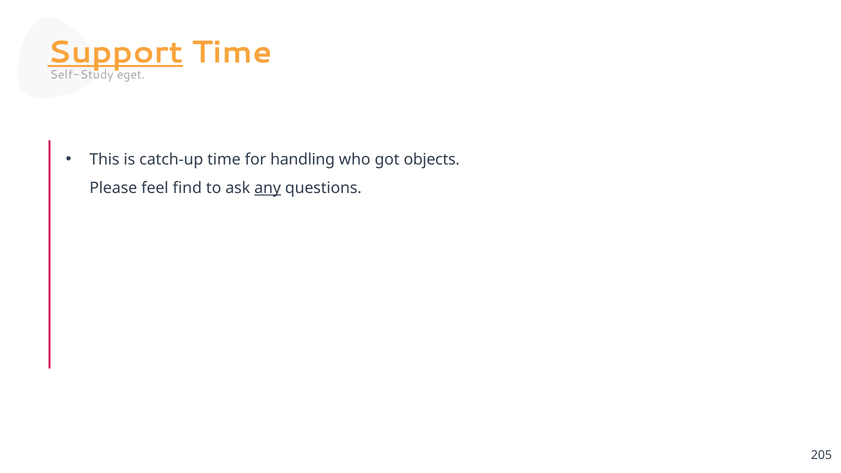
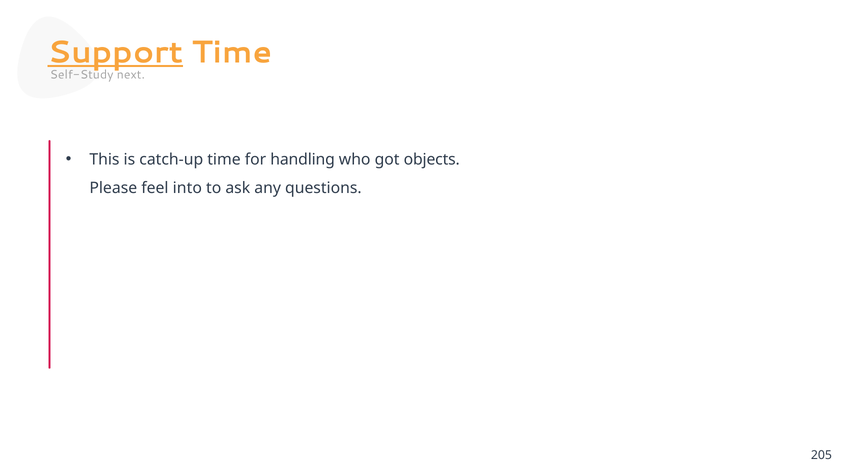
eget: eget -> next
find: find -> into
any underline: present -> none
